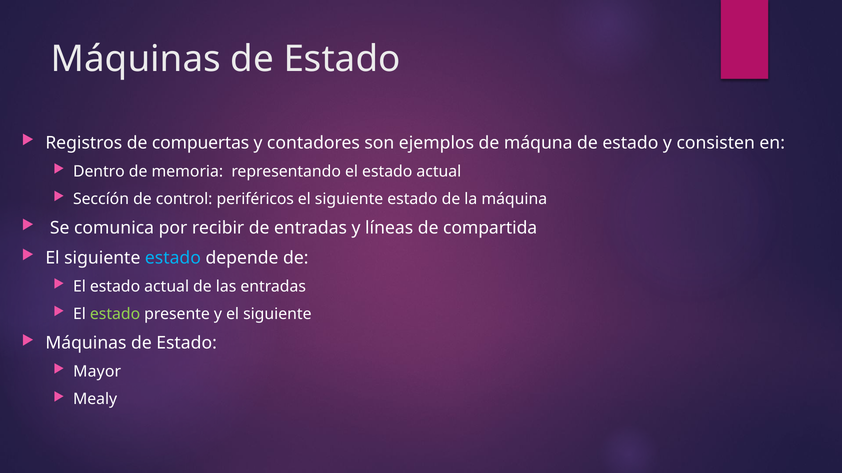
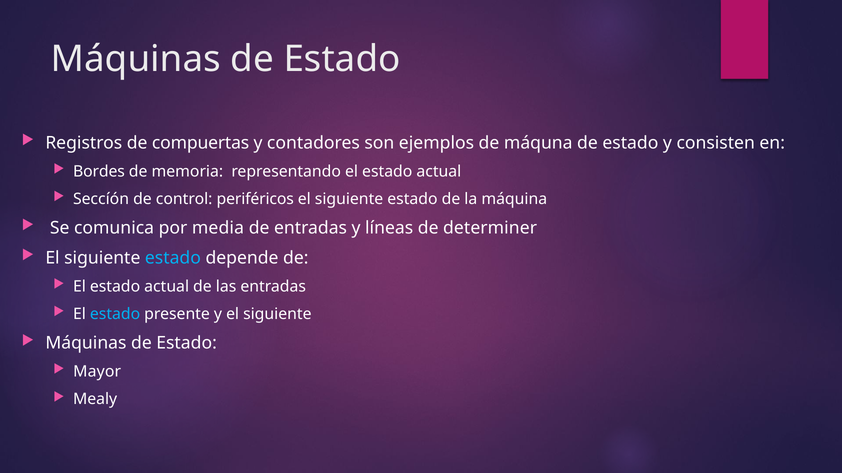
Dentro: Dentro -> Bordes
recibir: recibir -> media
compartida: compartida -> determiner
estado at (115, 314) colour: light green -> light blue
